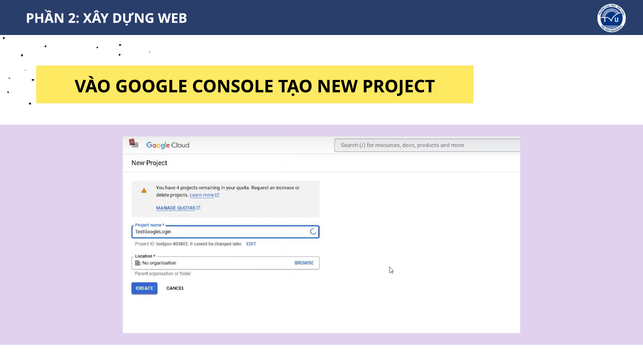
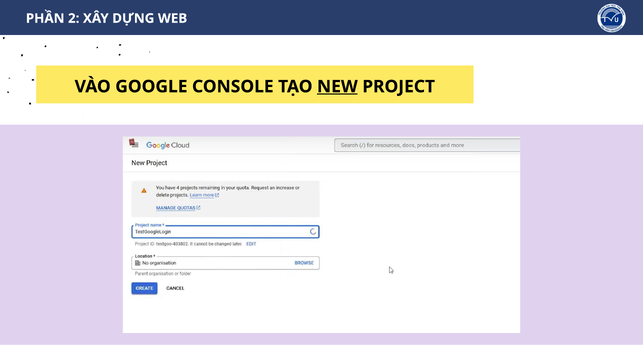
NEW underline: none -> present
